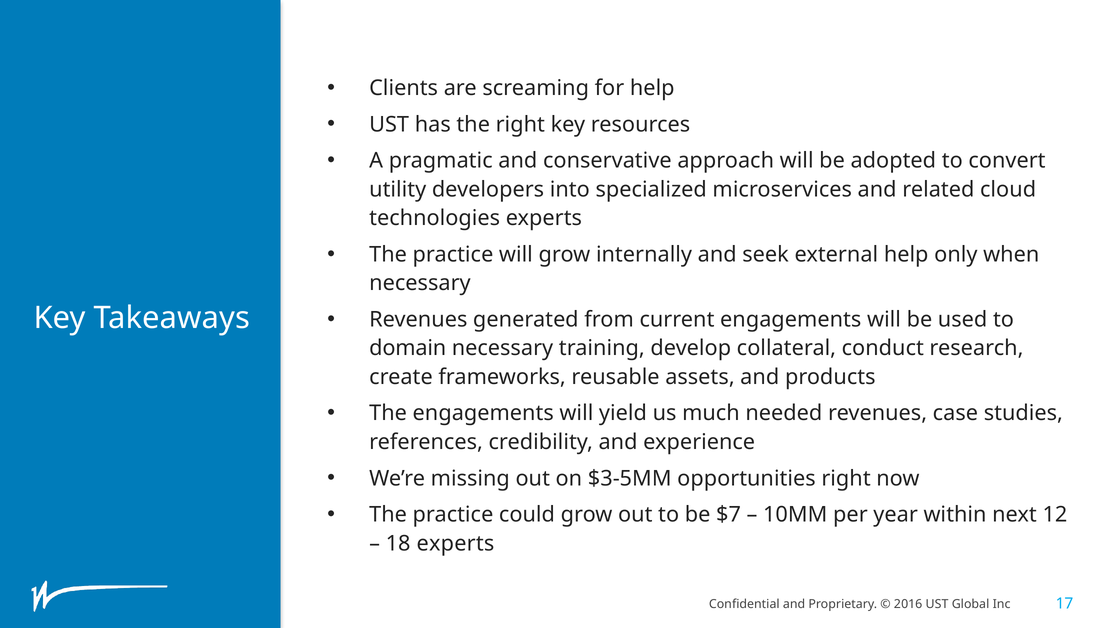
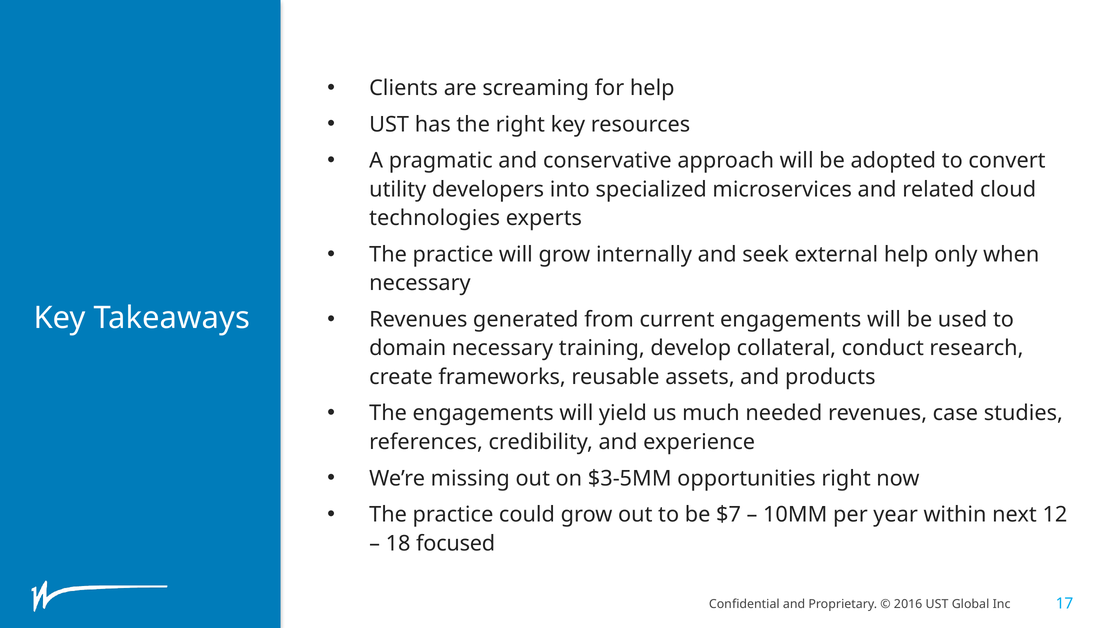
18 experts: experts -> focused
